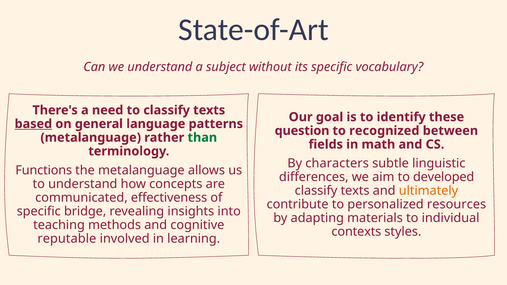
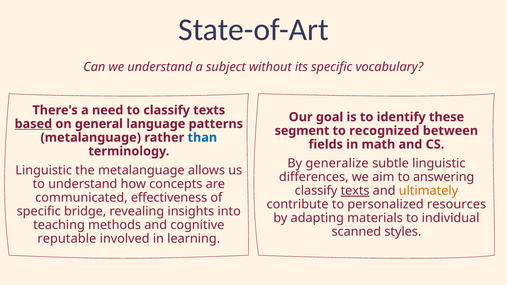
question: question -> segment
than colour: green -> blue
characters: characters -> generalize
Functions at (44, 170): Functions -> Linguistic
developed: developed -> answering
texts at (355, 191) underline: none -> present
contexts: contexts -> scanned
